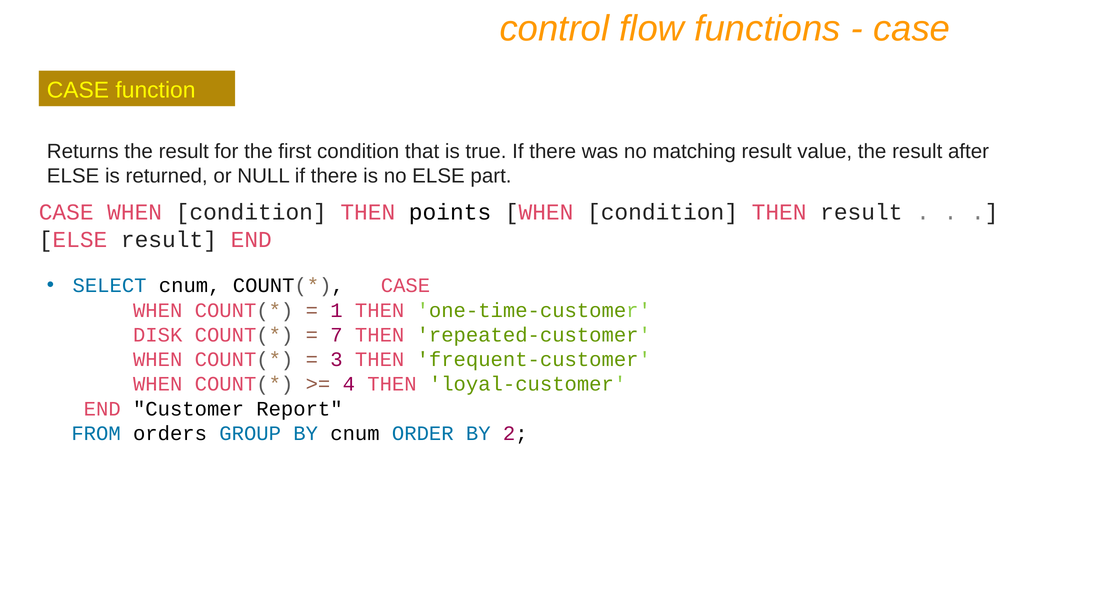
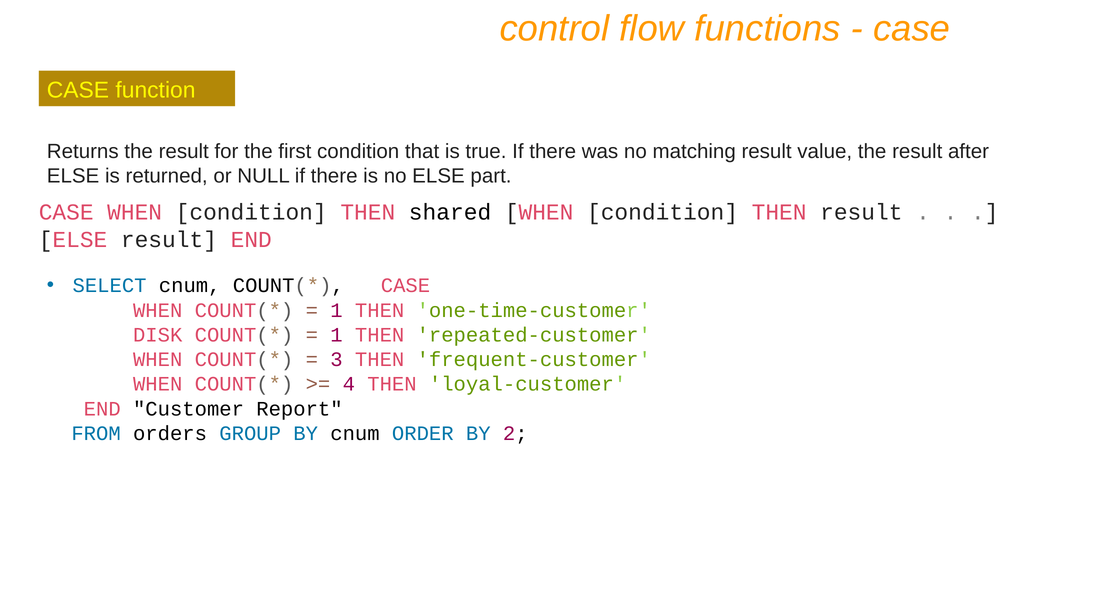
points: points -> shared
7 at (336, 335): 7 -> 1
